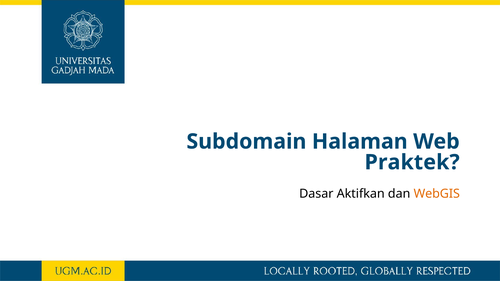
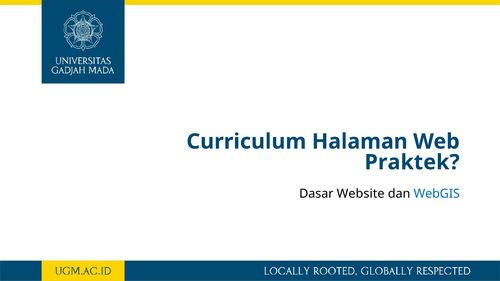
Subdomain: Subdomain -> Curriculum
Aktifkan: Aktifkan -> Website
WebGIS colour: orange -> blue
